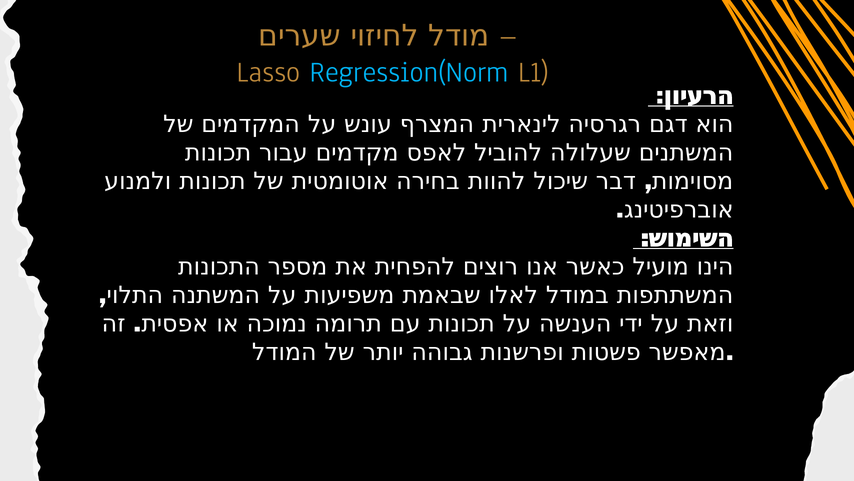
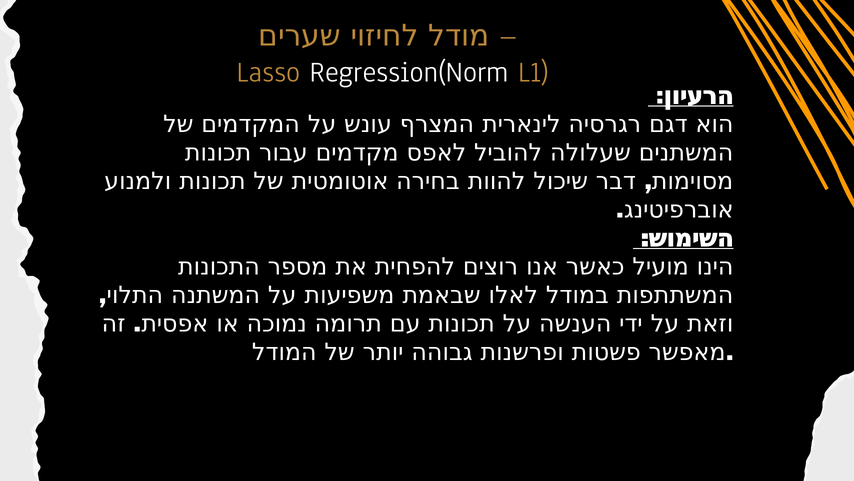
Regression(Norm colour: light blue -> white
